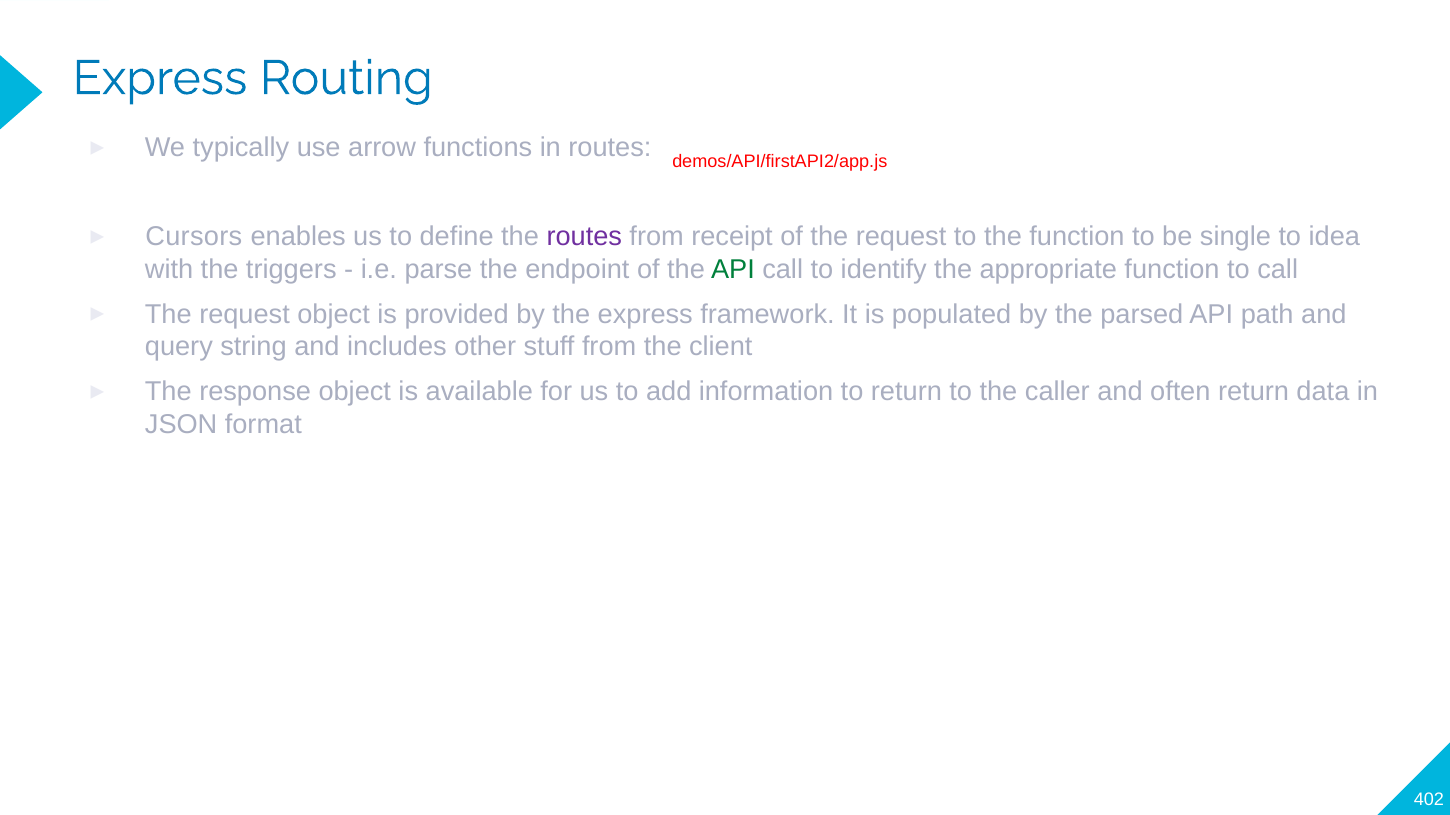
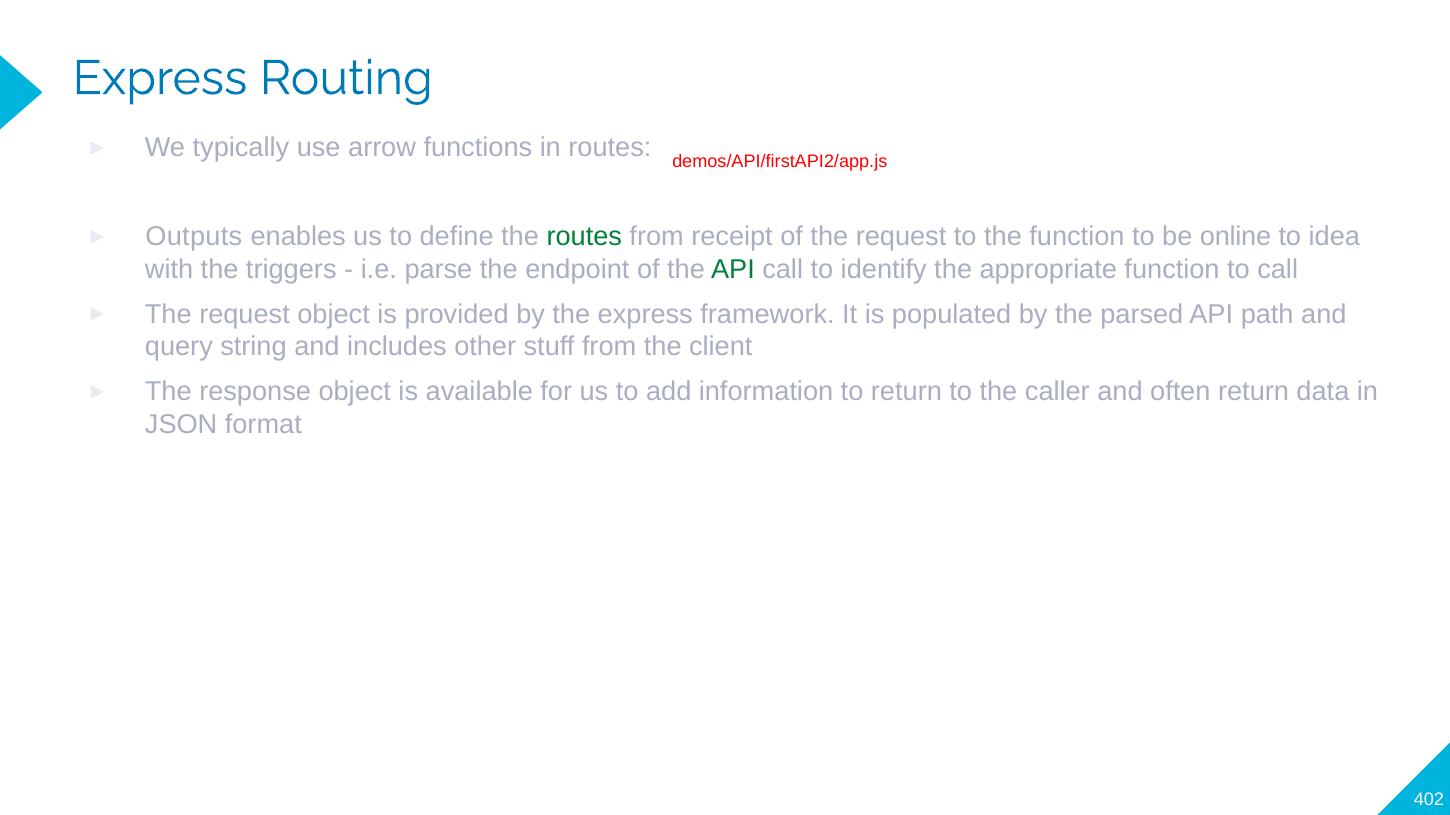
Cursors: Cursors -> Outputs
routes at (584, 237) colour: purple -> green
single: single -> online
